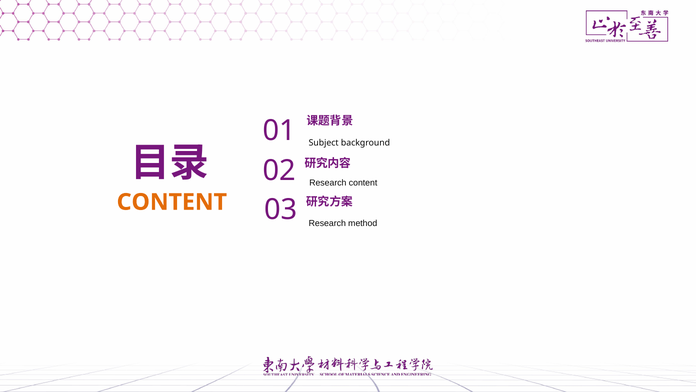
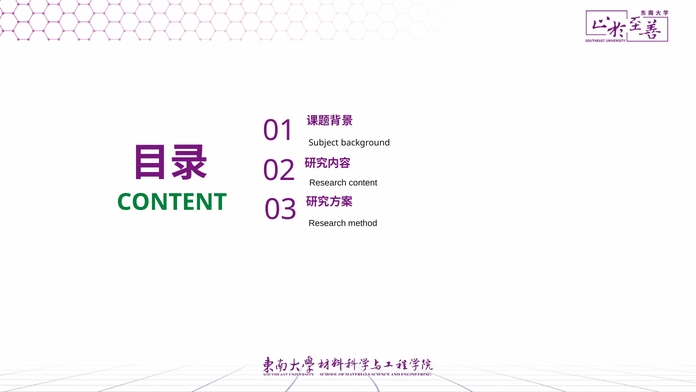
CONTENT at (172, 202) colour: orange -> green
